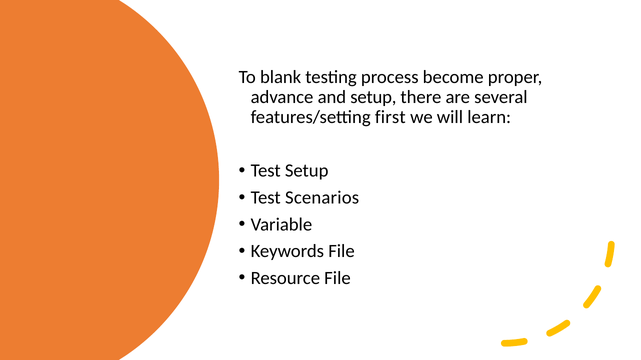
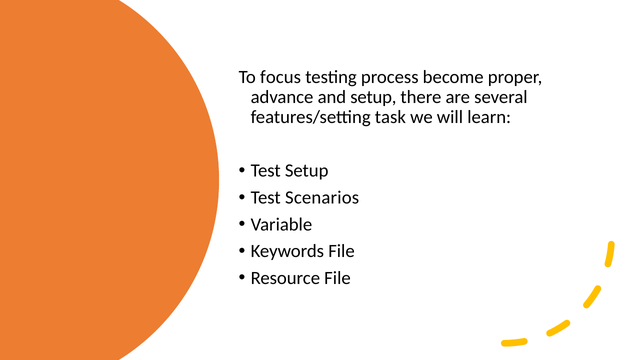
blank: blank -> focus
first: first -> task
